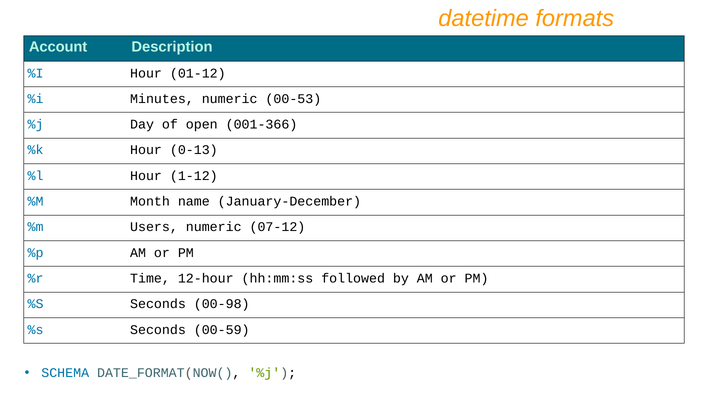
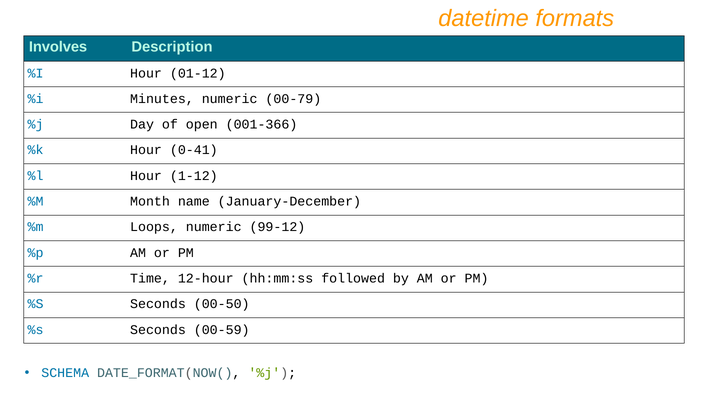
Account: Account -> Involves
00-53: 00-53 -> 00-79
0-13: 0-13 -> 0-41
Users: Users -> Loops
07-12: 07-12 -> 99-12
00-98: 00-98 -> 00-50
